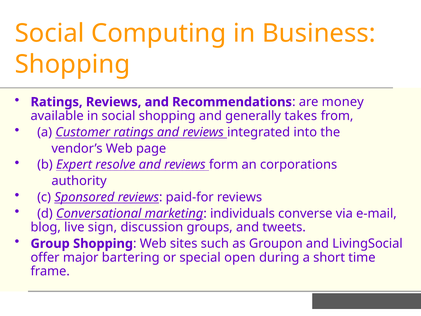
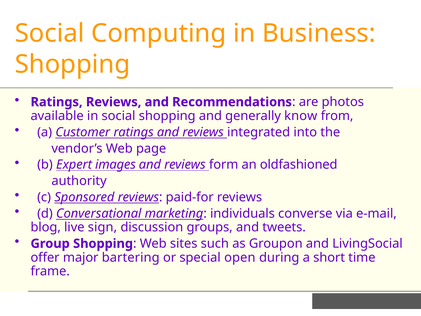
money: money -> photos
takes: takes -> know
resolve: resolve -> images
corporations: corporations -> oldfashioned
